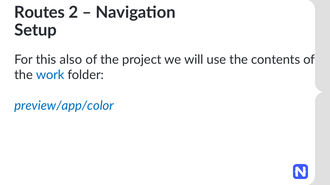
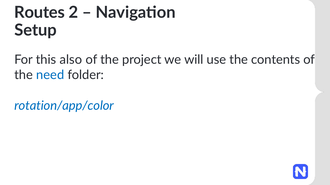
work: work -> need
preview/app/color: preview/app/color -> rotation/app/color
